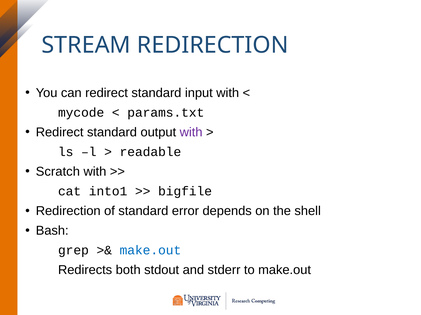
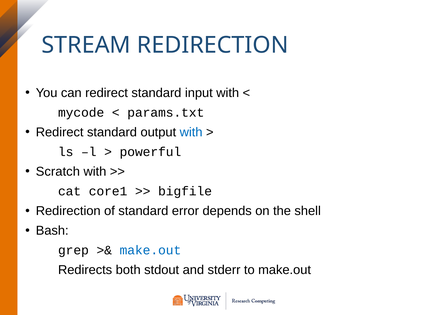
with at (191, 132) colour: purple -> blue
readable: readable -> powerful
into1: into1 -> core1
